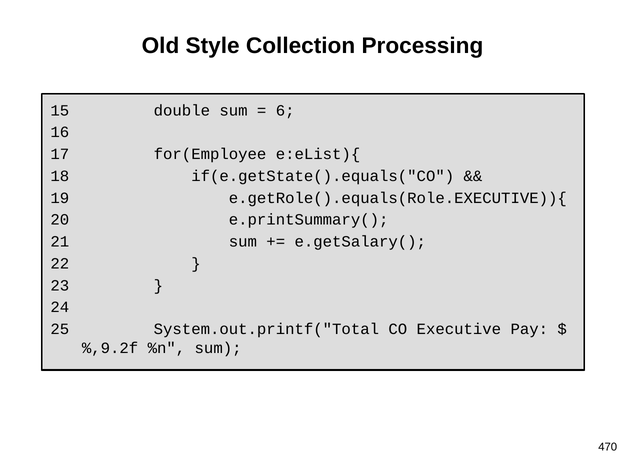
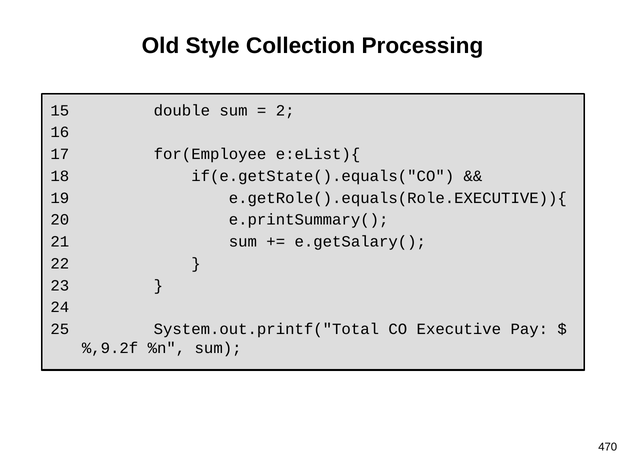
6: 6 -> 2
